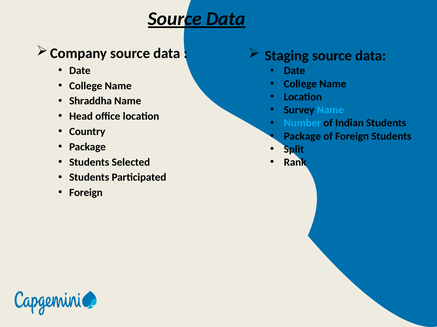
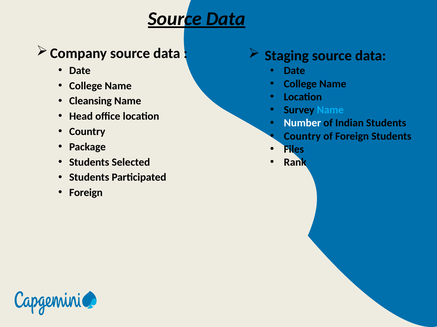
Shraddha: Shraddha -> Cleansing
Number colour: light blue -> white
Package at (302, 136): Package -> Country
Split: Split -> Files
